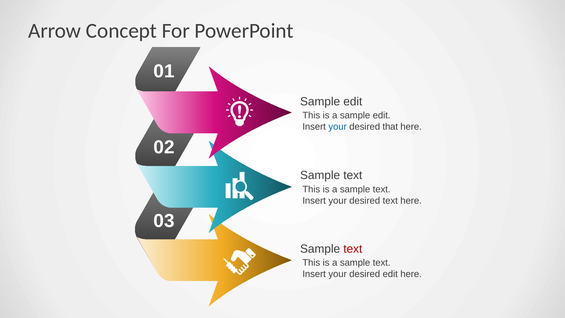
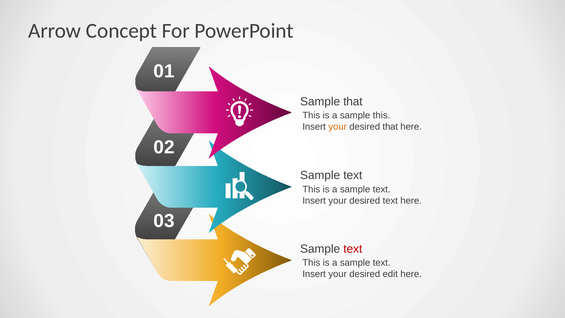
edit at (353, 102): edit -> that
a sample edit: edit -> this
your at (338, 127) colour: blue -> orange
